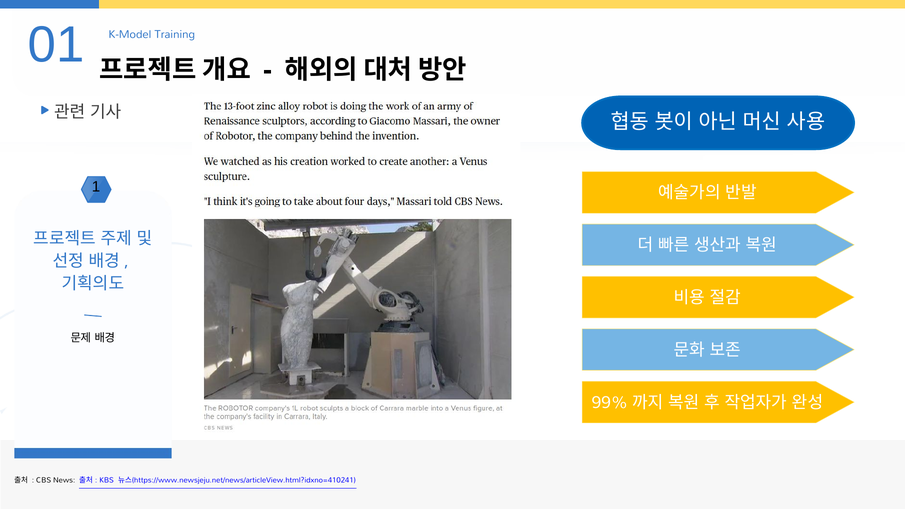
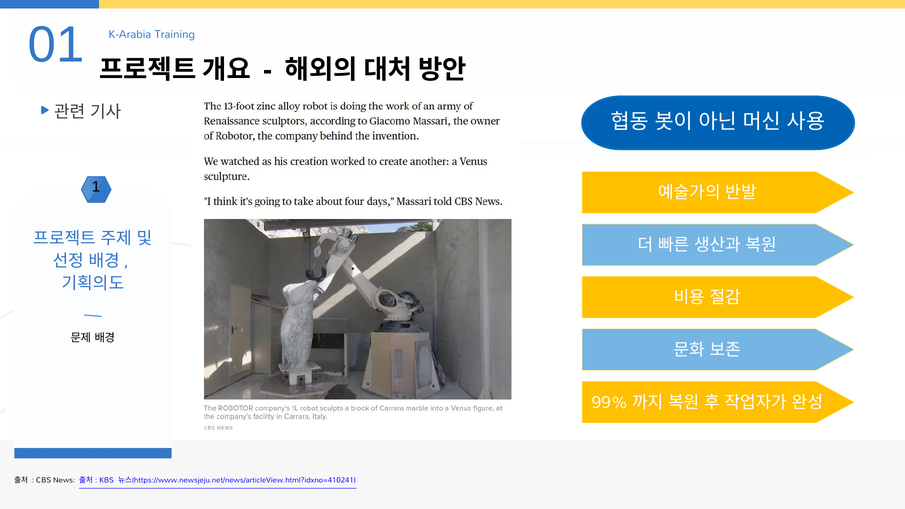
K-Model: K-Model -> K-Arabia
